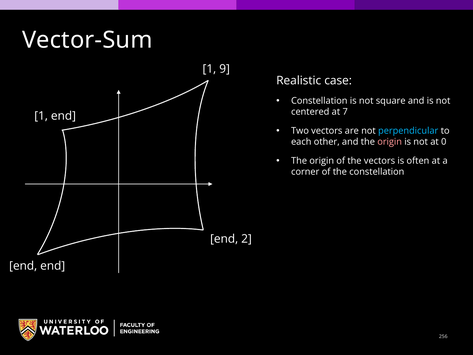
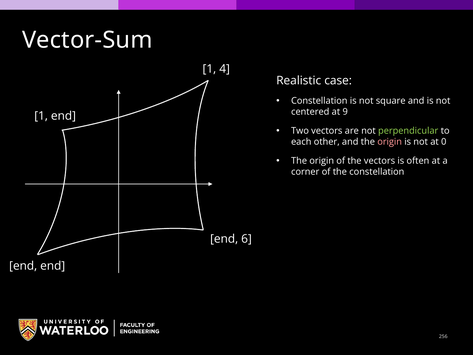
9: 9 -> 4
7: 7 -> 9
perpendicular colour: light blue -> light green
2: 2 -> 6
